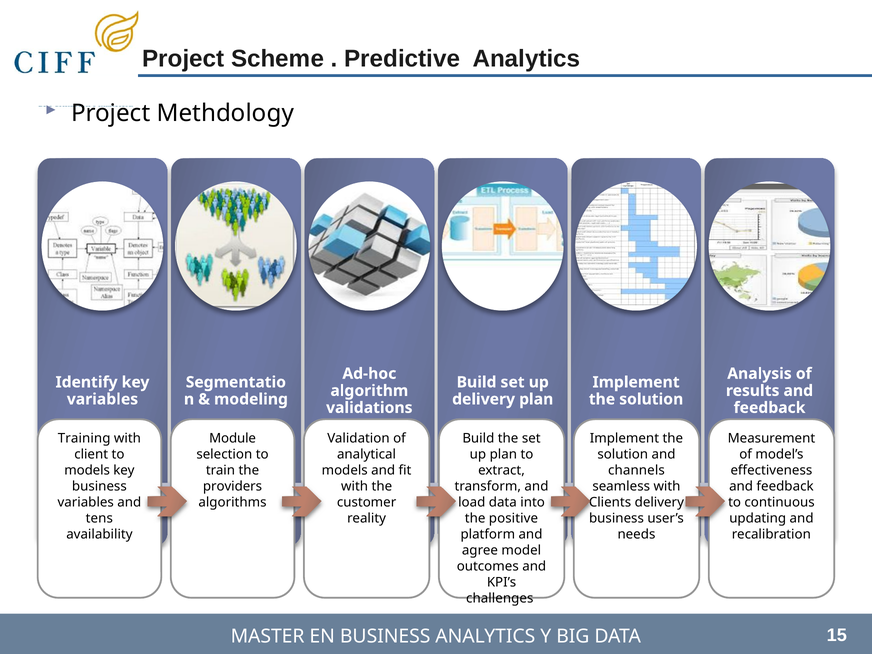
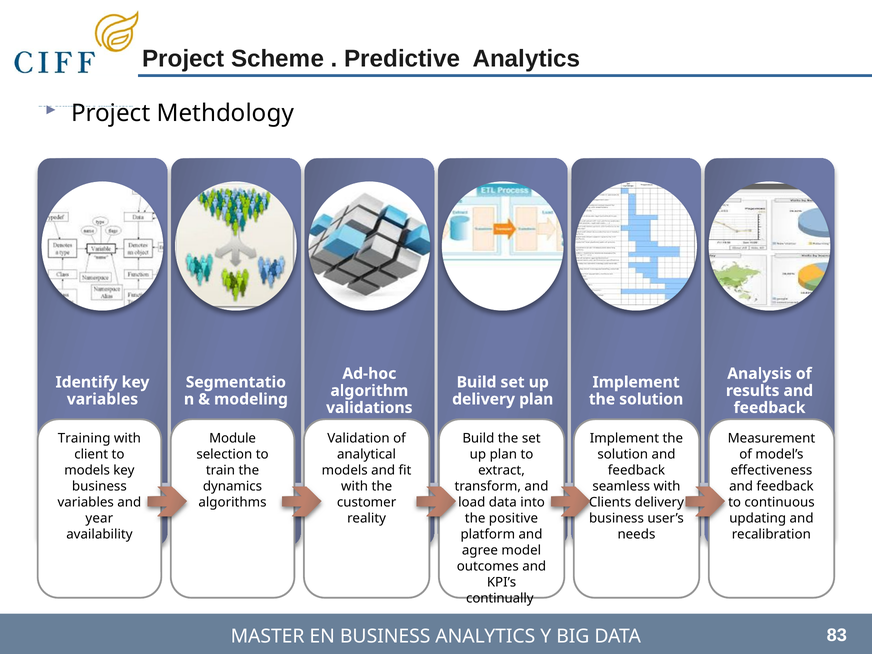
channels at (636, 471): channels -> feedback
providers: providers -> dynamics
tens: tens -> year
challenges: challenges -> continually
15: 15 -> 83
